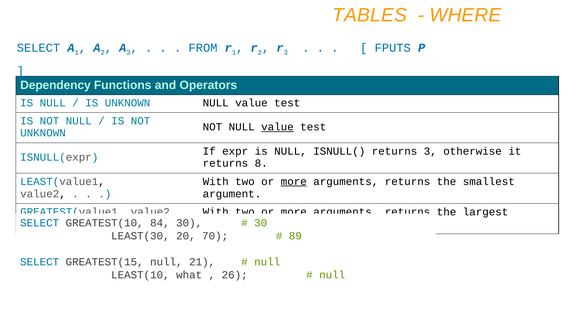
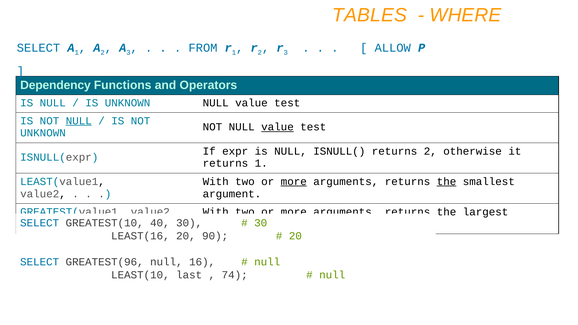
FPUTS: FPUTS -> ALLOW
NULL at (79, 121) underline: none -> present
returns 3: 3 -> 2
returns 8: 8 -> 1
the at (447, 182) underline: none -> present
84: 84 -> 40
LEAST(30: LEAST(30 -> LEAST(16
70: 70 -> 90
89 at (295, 236): 89 -> 20
GREATEST(15: GREATEST(15 -> GREATEST(96
21: 21 -> 16
what: what -> last
26: 26 -> 74
